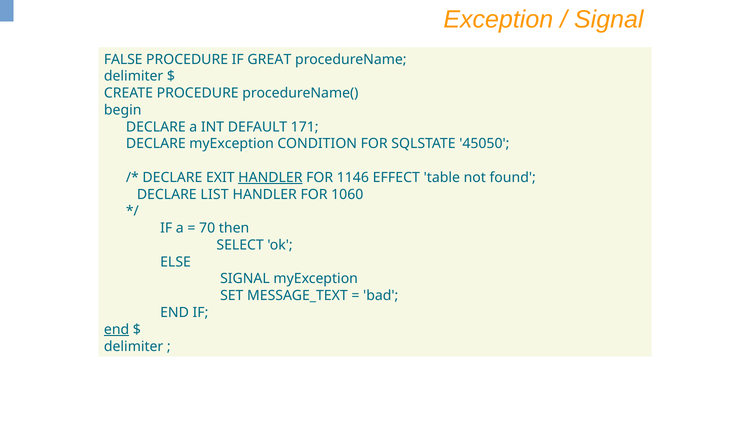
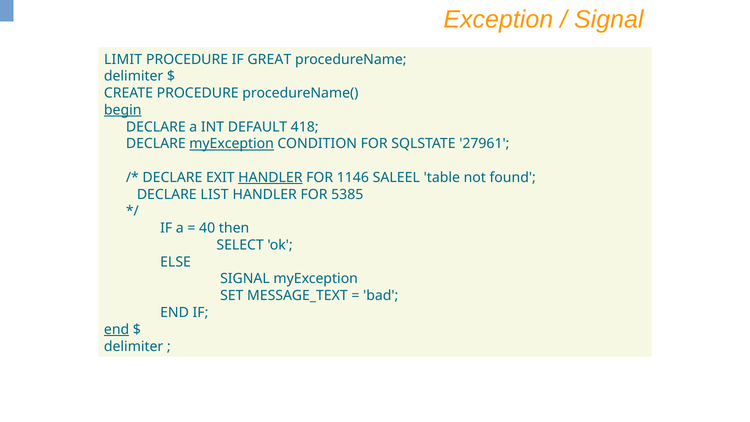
FALSE: FALSE -> LIMIT
begin underline: none -> present
171: 171 -> 418
myException at (232, 144) underline: none -> present
45050: 45050 -> 27961
EFFECT: EFFECT -> SALEEL
1060: 1060 -> 5385
70: 70 -> 40
